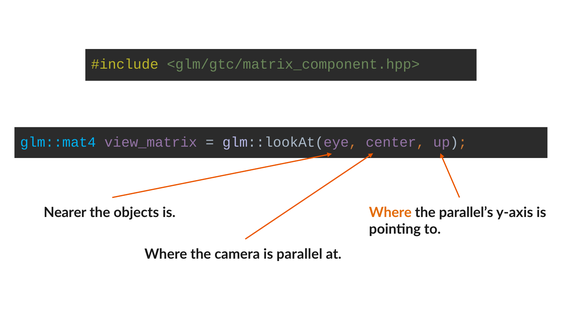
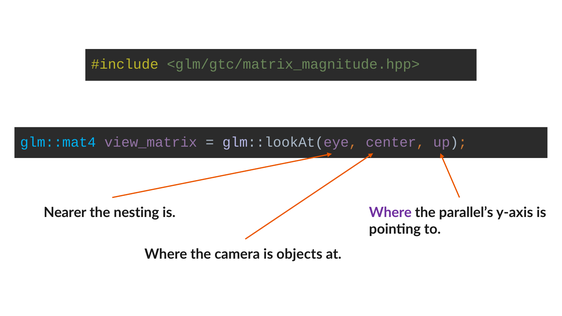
<glm/gtc/matrix_component.hpp>: <glm/gtc/matrix_component.hpp> -> <glm/gtc/matrix_magnitude.hpp>
objects: objects -> nesting
Where at (390, 213) colour: orange -> purple
parallel: parallel -> objects
